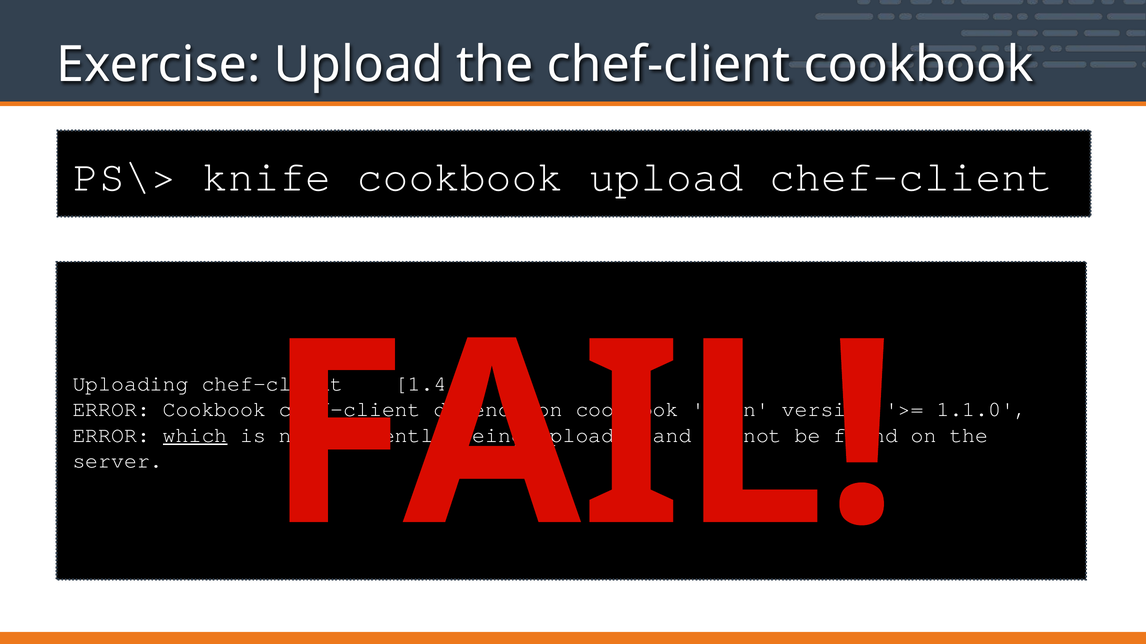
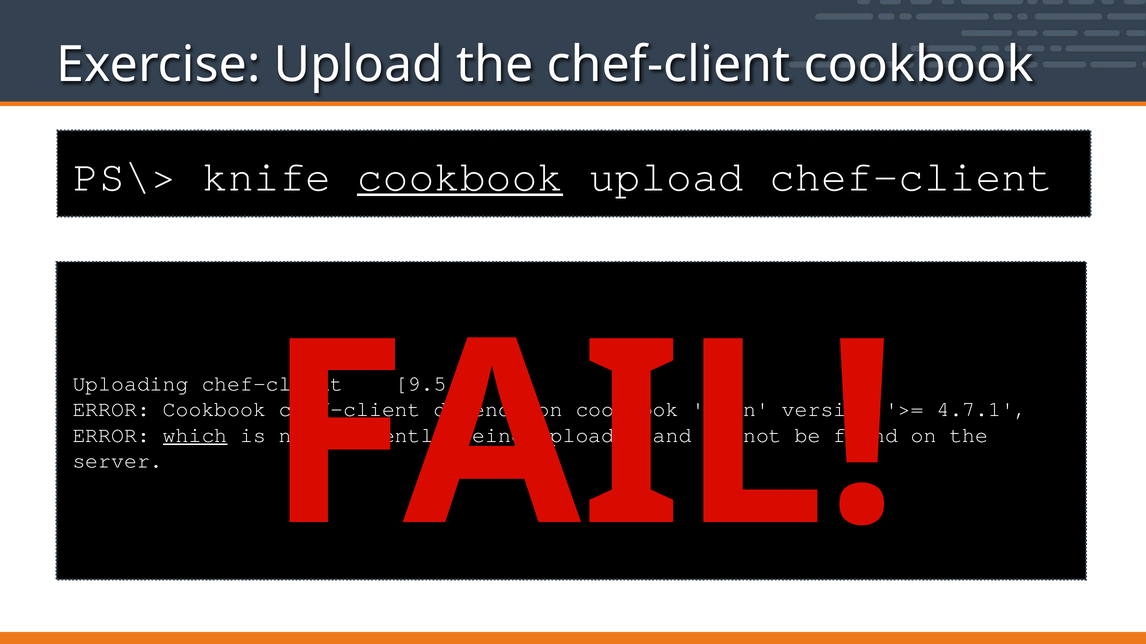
cookbook at (460, 177) underline: none -> present
1.4.3: 1.4.3 -> 9.5.1
1.1.0: 1.1.0 -> 4.7.1
